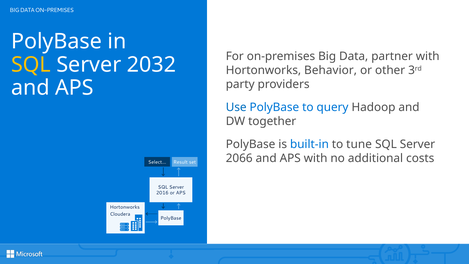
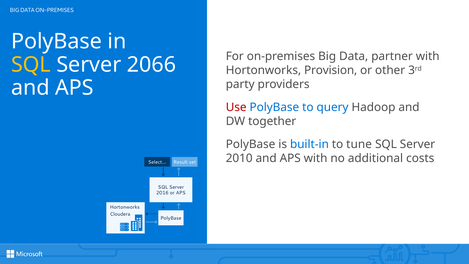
2032: 2032 -> 2066
Behavior: Behavior -> Provision
Use colour: blue -> red
2066: 2066 -> 2010
